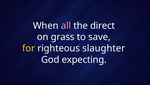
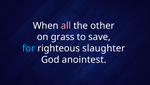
direct: direct -> other
for colour: yellow -> light blue
expecting: expecting -> anointest
